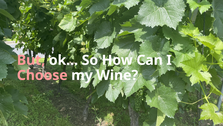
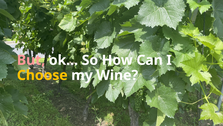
Choose colour: pink -> yellow
